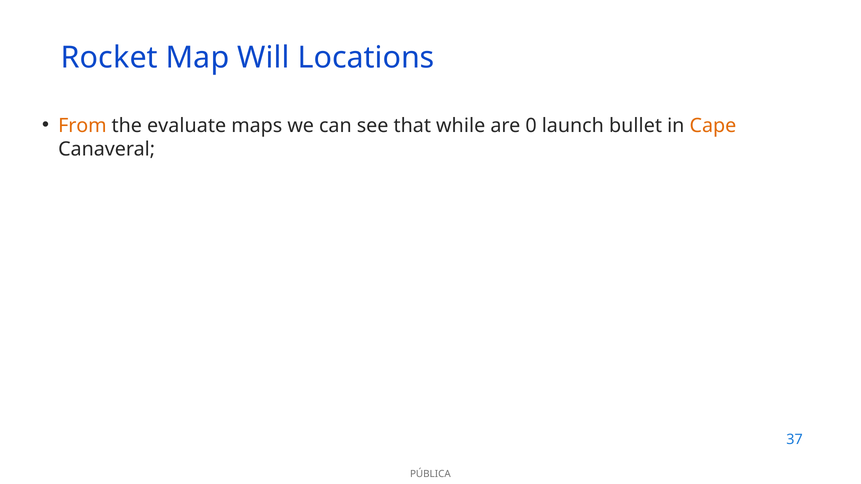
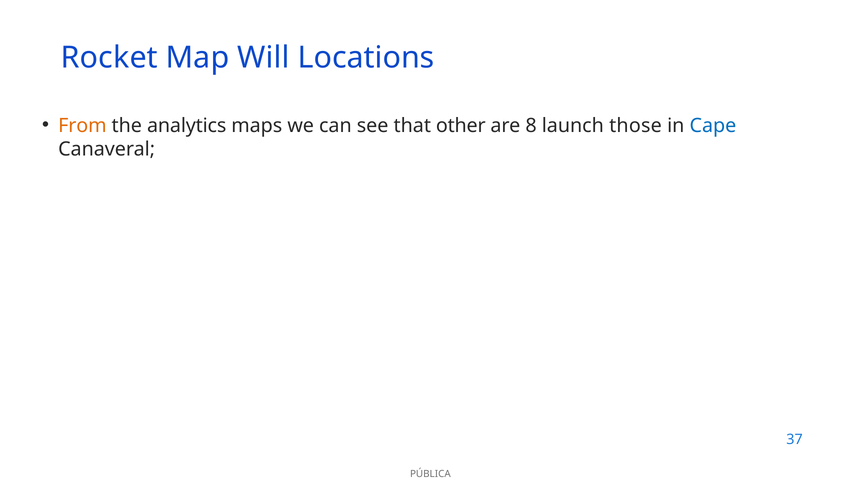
evaluate: evaluate -> analytics
while: while -> other
0: 0 -> 8
bullet: bullet -> those
Cape colour: orange -> blue
